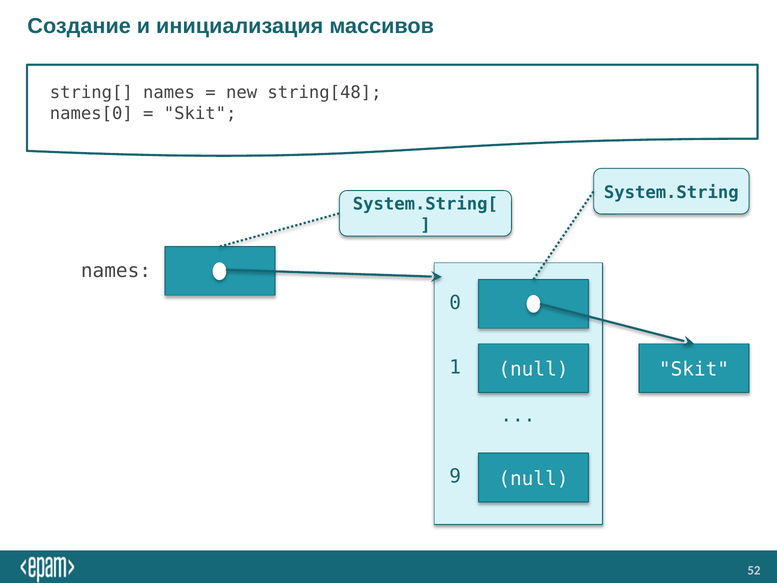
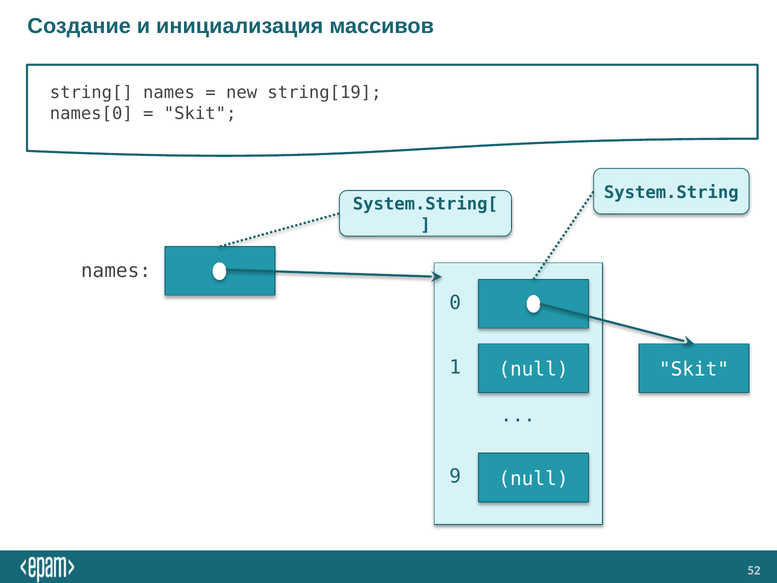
string[48: string[48 -> string[19
